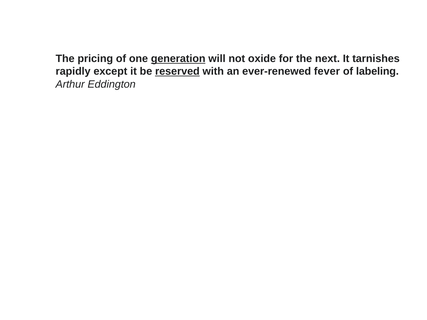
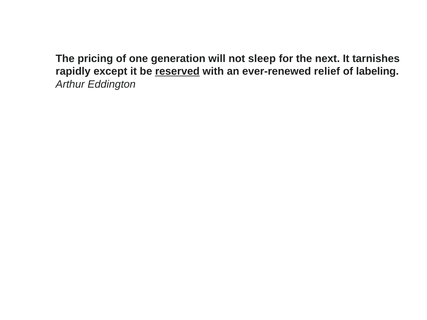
generation underline: present -> none
oxide: oxide -> sleep
fever: fever -> relief
